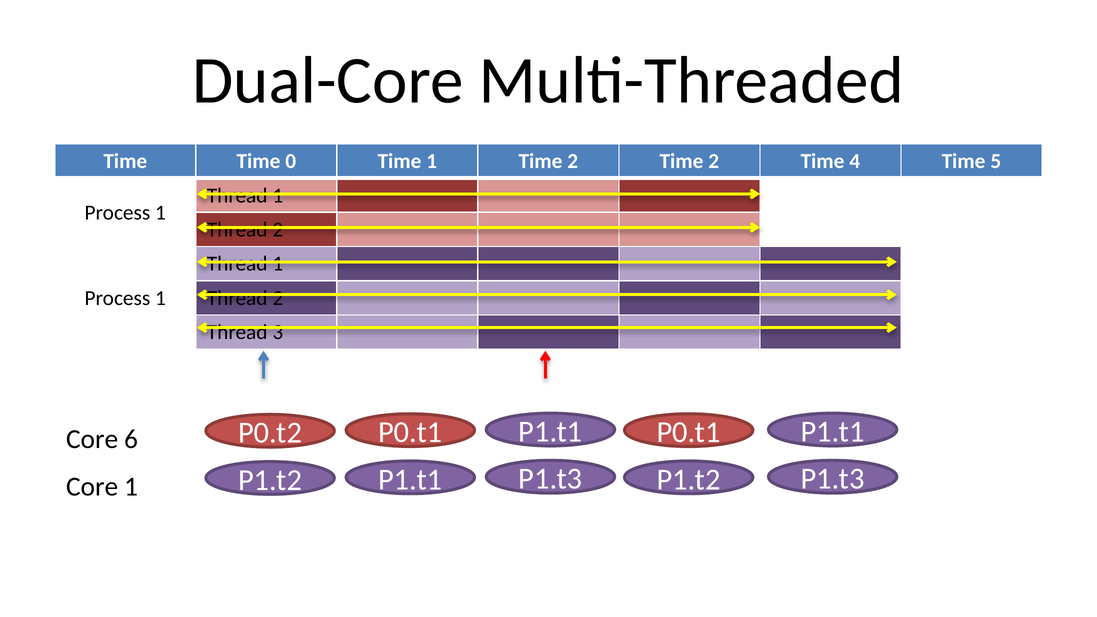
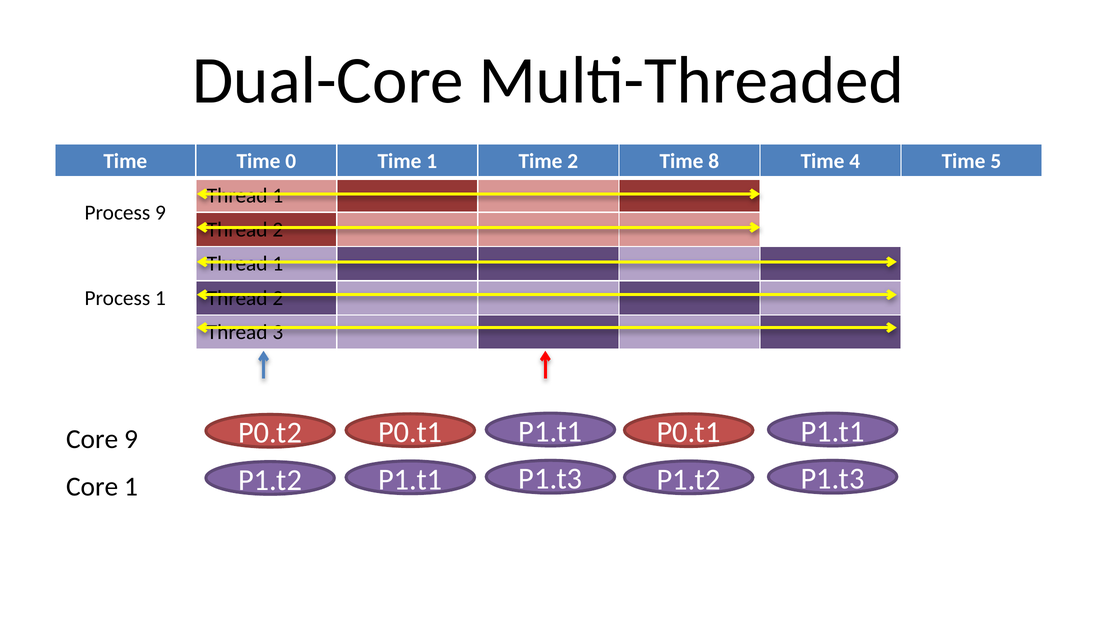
2 Time 2: 2 -> 8
1 at (161, 213): 1 -> 9
Core 6: 6 -> 9
